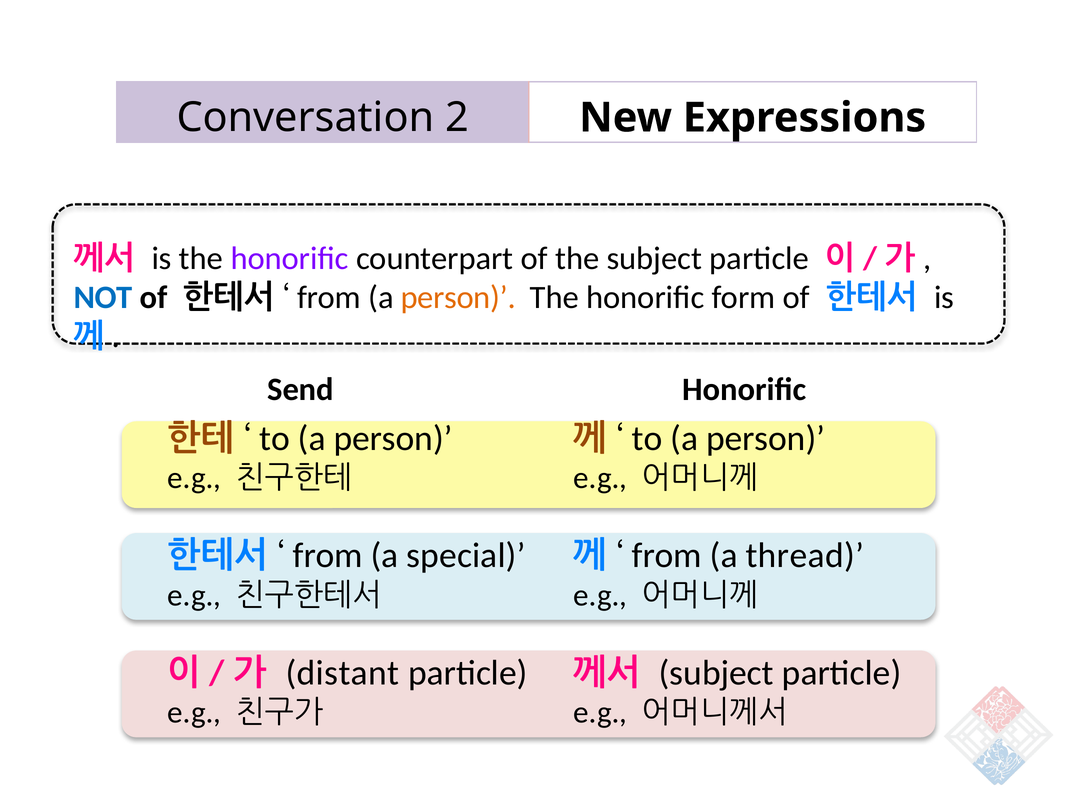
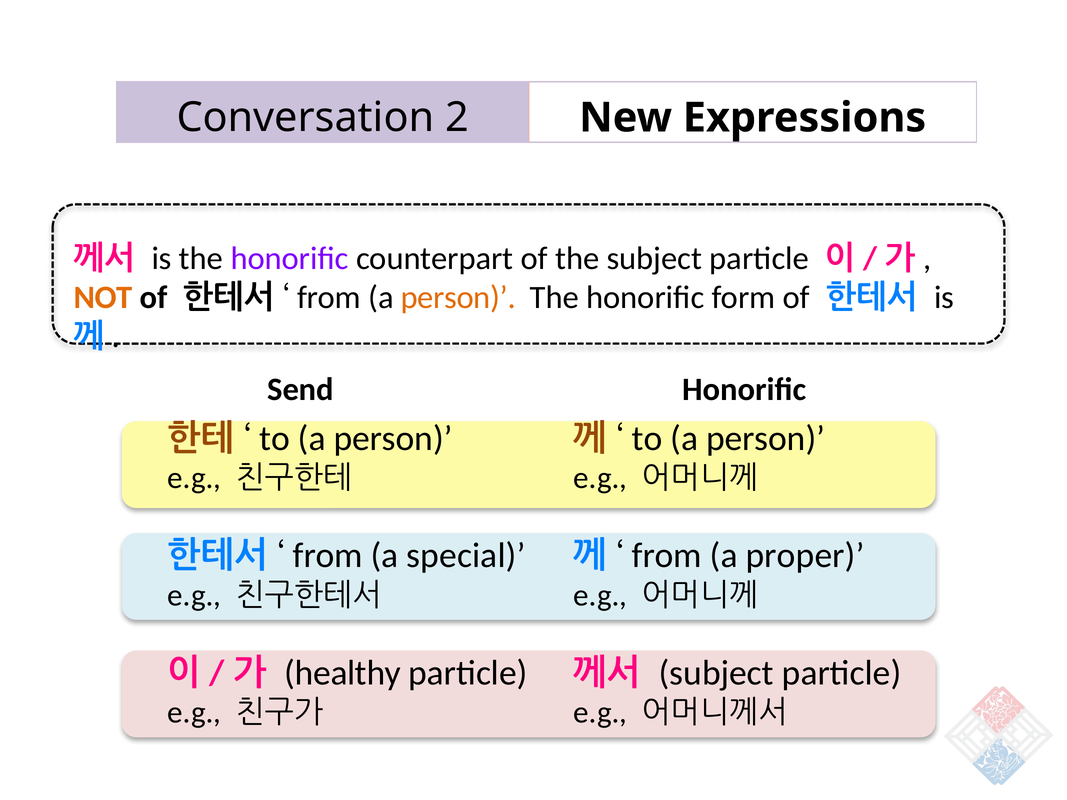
NOT colour: blue -> orange
thread: thread -> proper
distant: distant -> healthy
